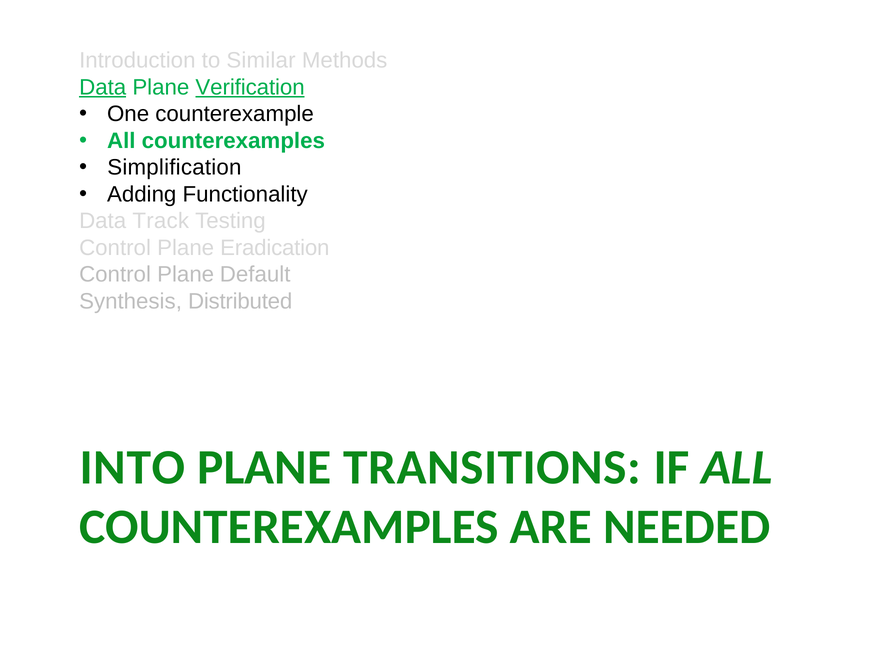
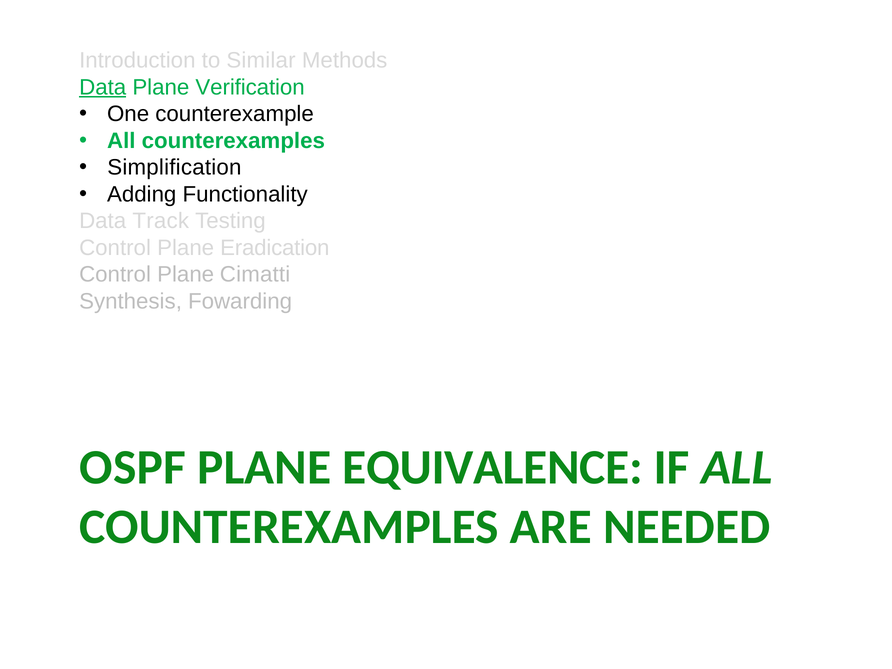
Verification underline: present -> none
Default: Default -> Cimatti
Distributed: Distributed -> Fowarding
INTO: INTO -> OSPF
TRANSITIONS: TRANSITIONS -> EQUIVALENCE
